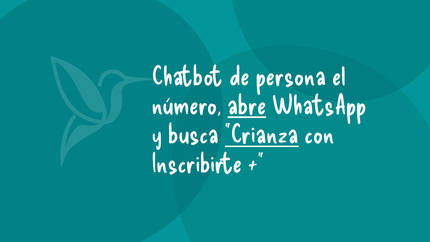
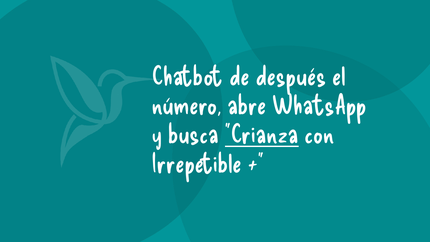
persona: persona -> después
abre underline: present -> none
Inscribirte: Inscribirte -> Irrepetible
